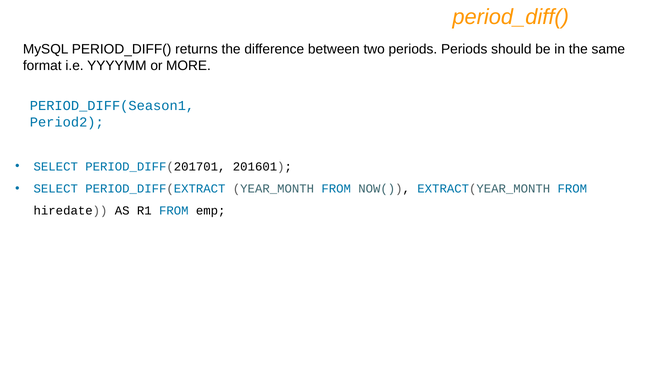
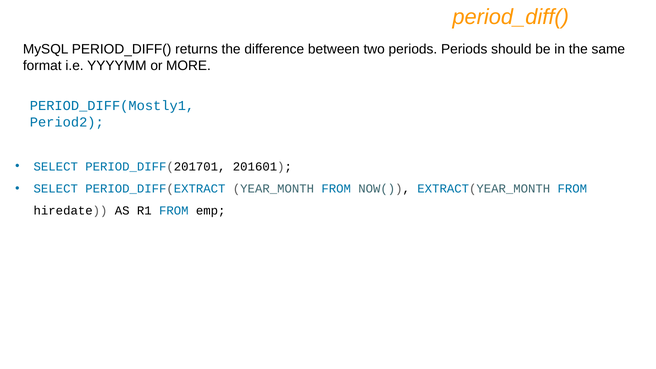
PERIOD_DIFF(Season1: PERIOD_DIFF(Season1 -> PERIOD_DIFF(Mostly1
